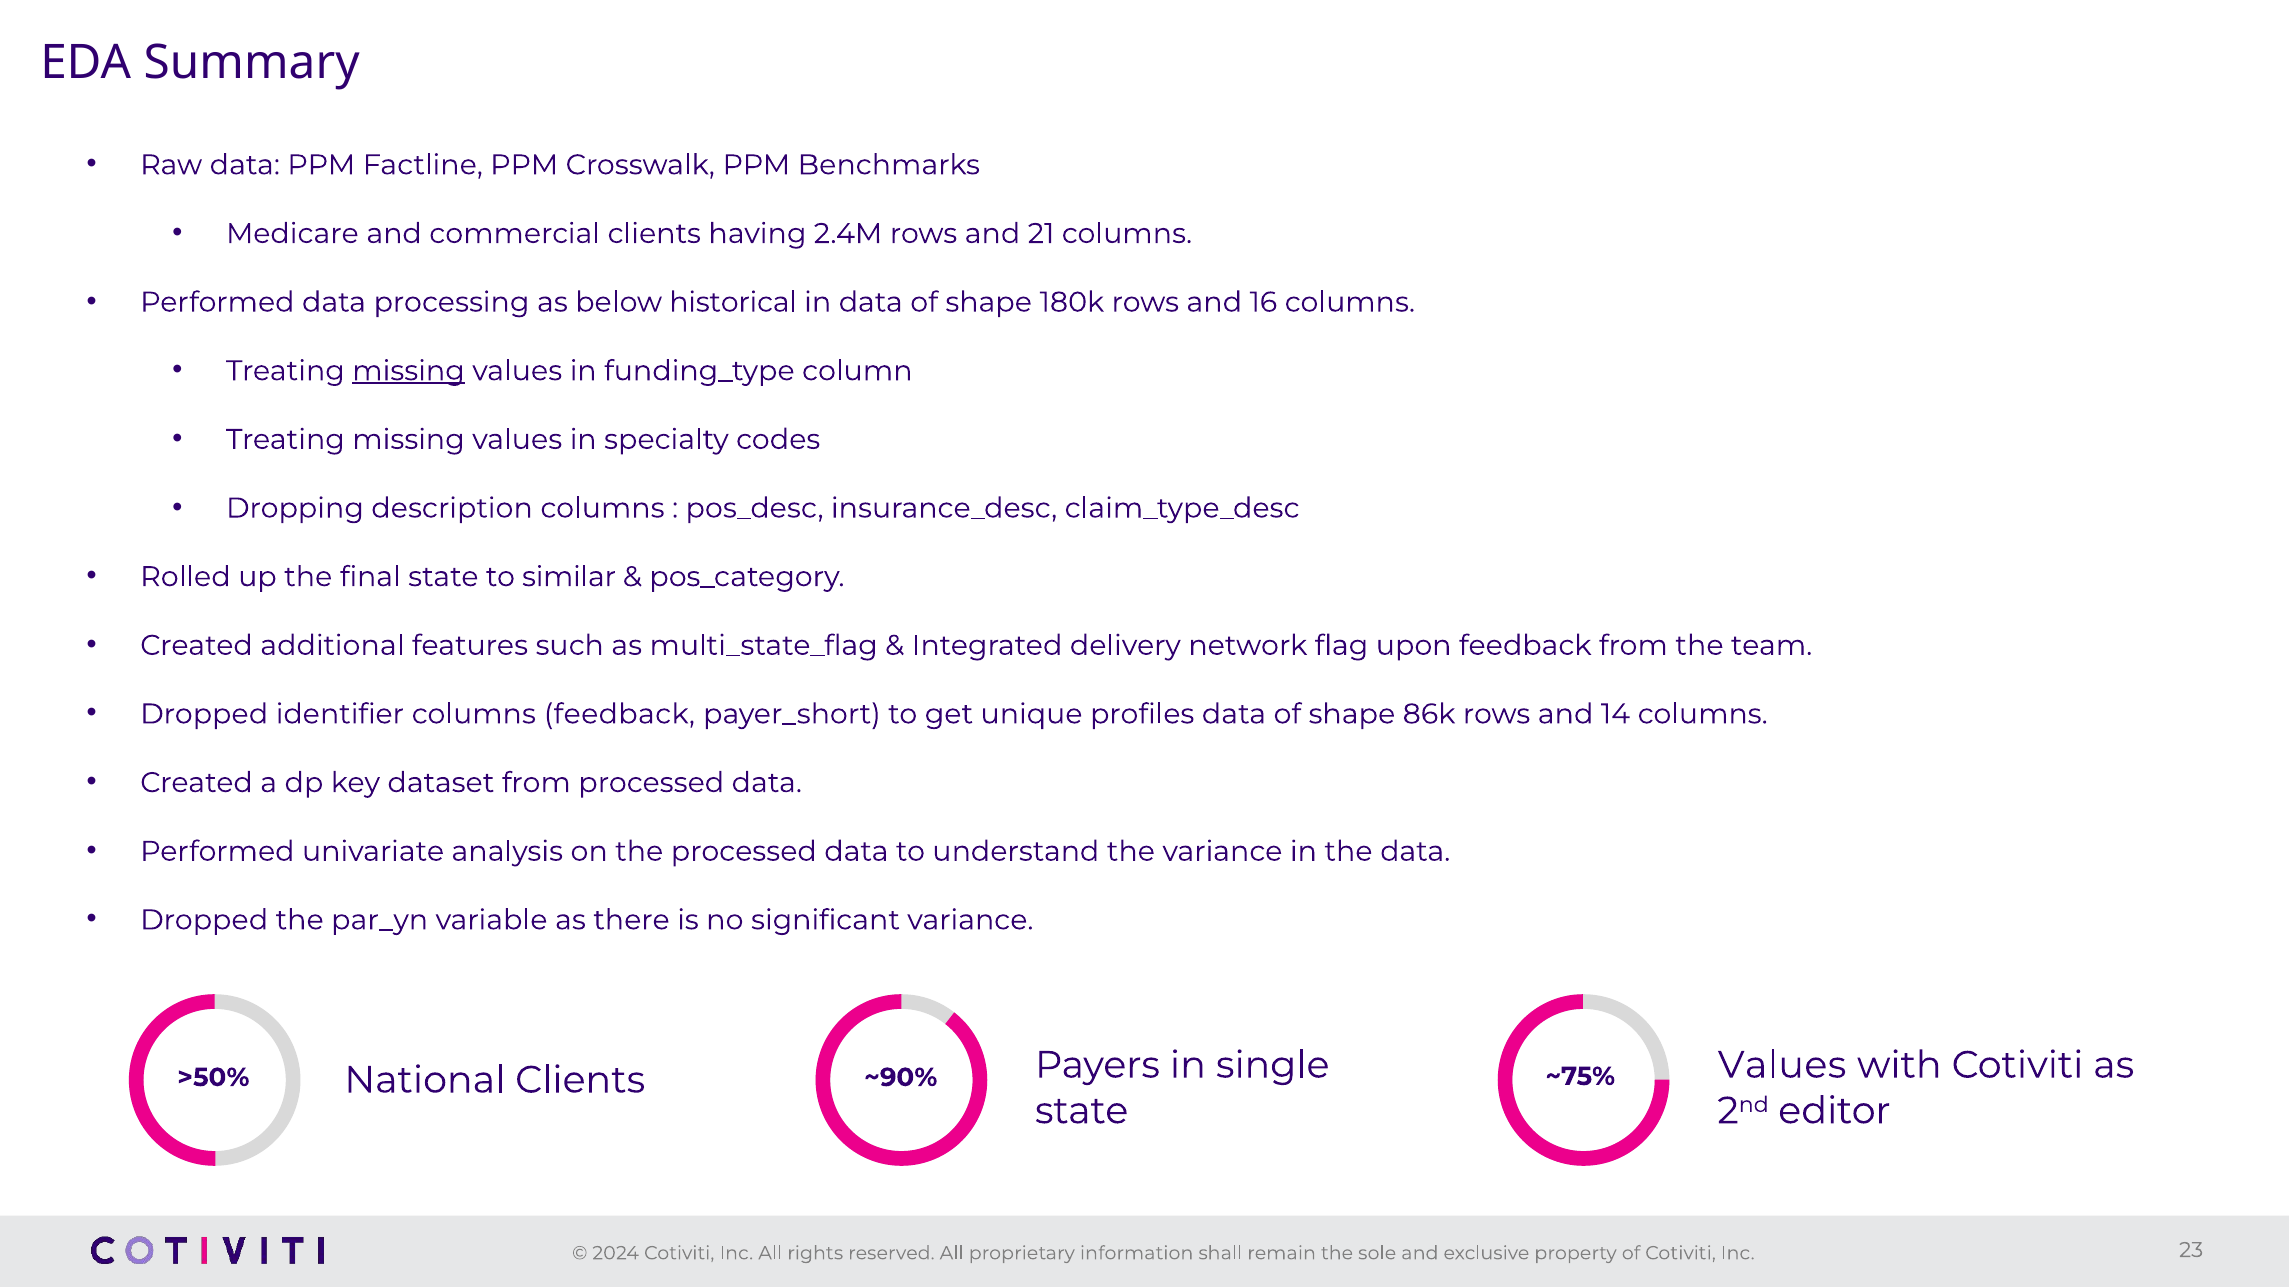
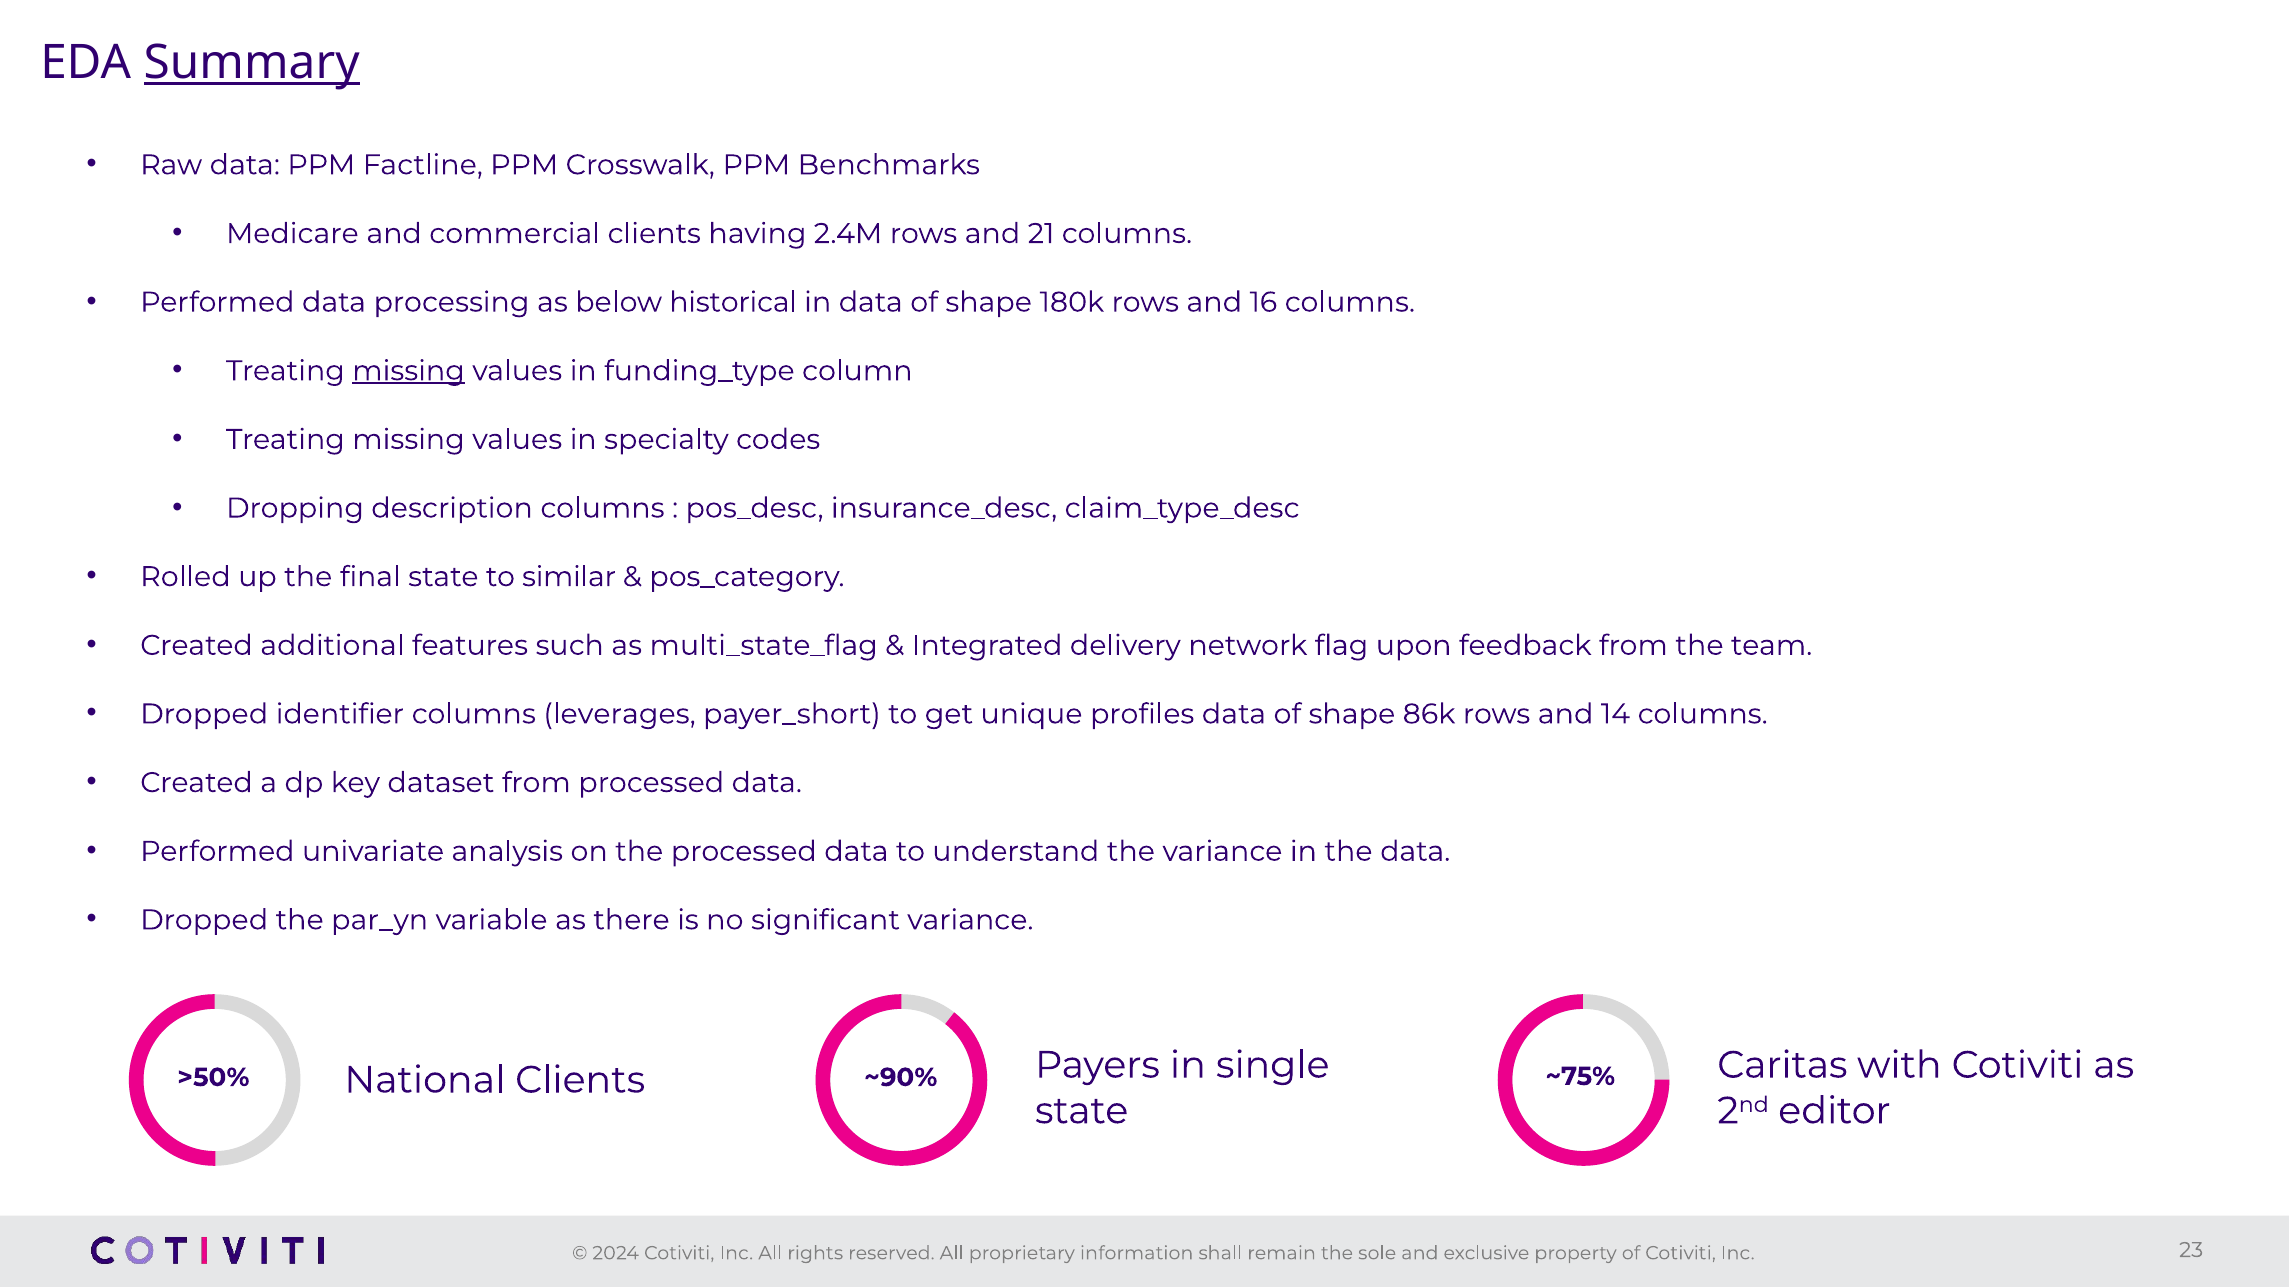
Summary underline: none -> present
columns feedback: feedback -> leverages
Clients Values: Values -> Caritas
